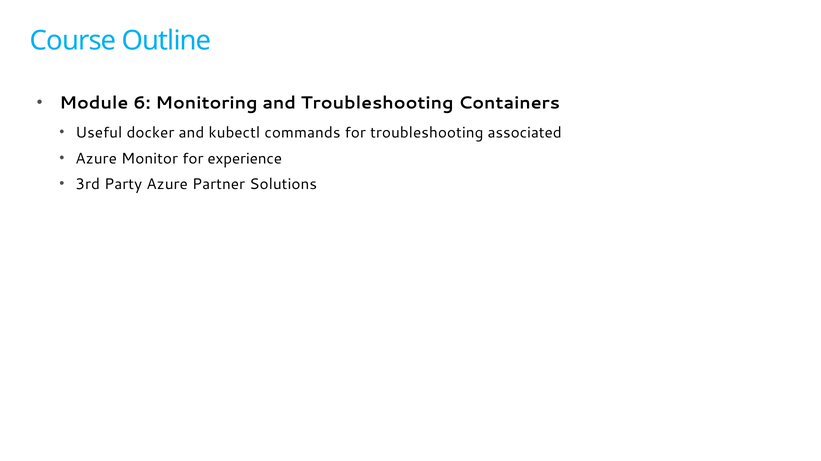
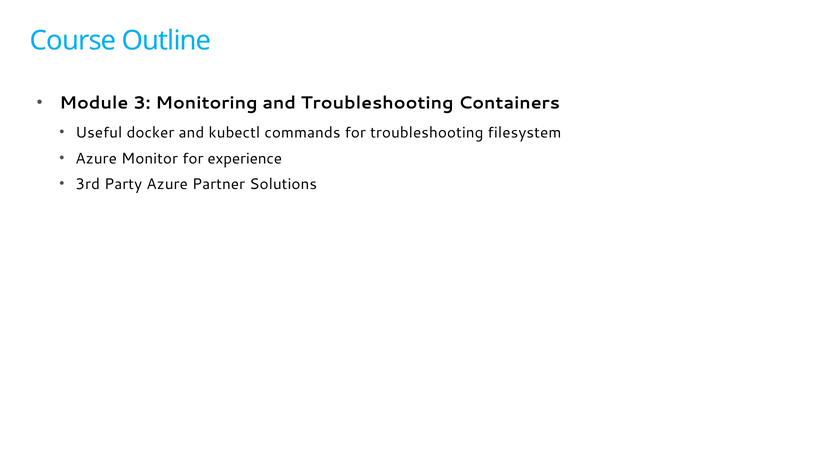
6: 6 -> 3
associated: associated -> filesystem
